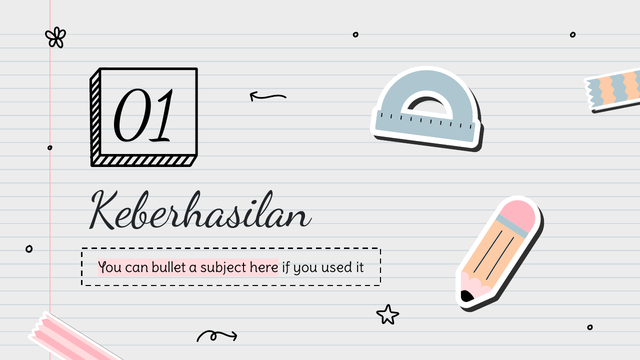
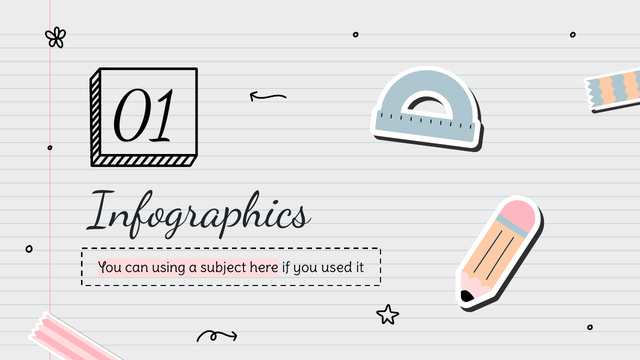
Keberhasilan: Keberhasilan -> Infographics
bullet: bullet -> using
